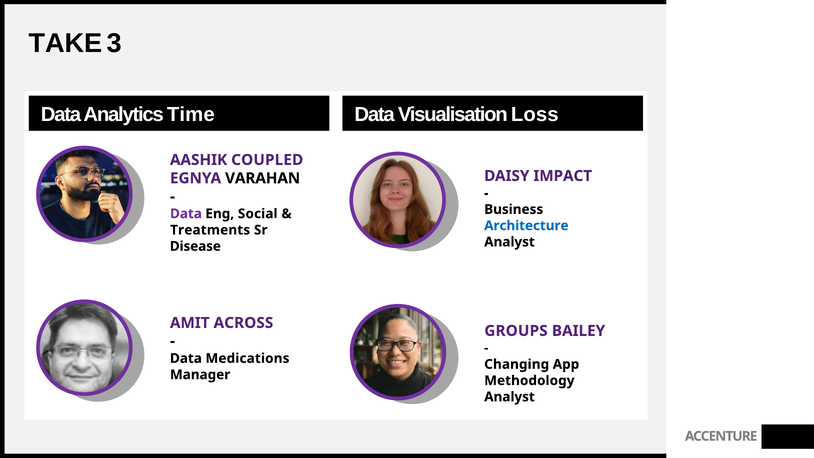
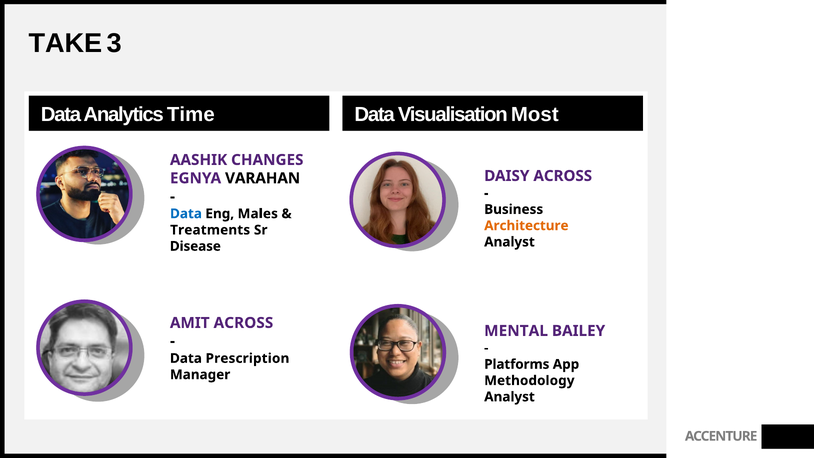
Loss: Loss -> Most
COUPLED: COUPLED -> CHANGES
DAISY IMPACT: IMPACT -> ACROSS
Data at (186, 214) colour: purple -> blue
Social: Social -> Males
Architecture colour: blue -> orange
GROUPS: GROUPS -> MENTAL
Medications: Medications -> Prescription
Changing: Changing -> Platforms
